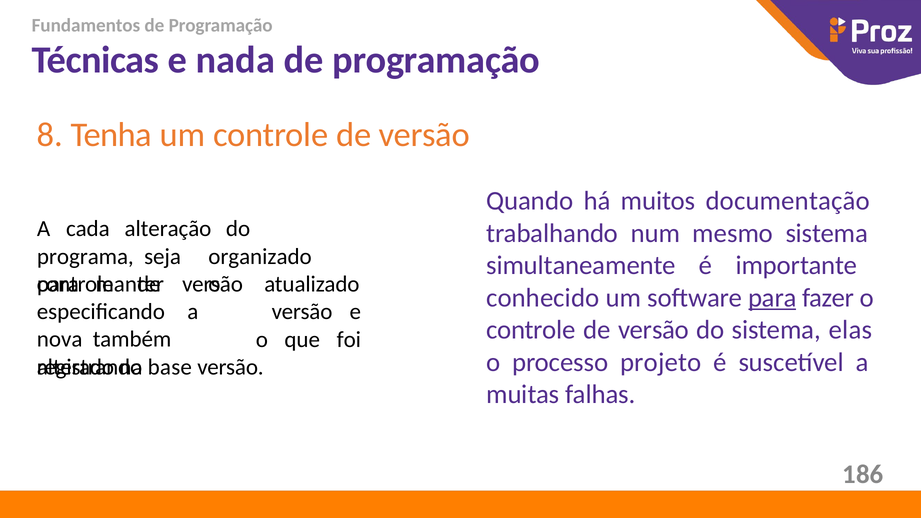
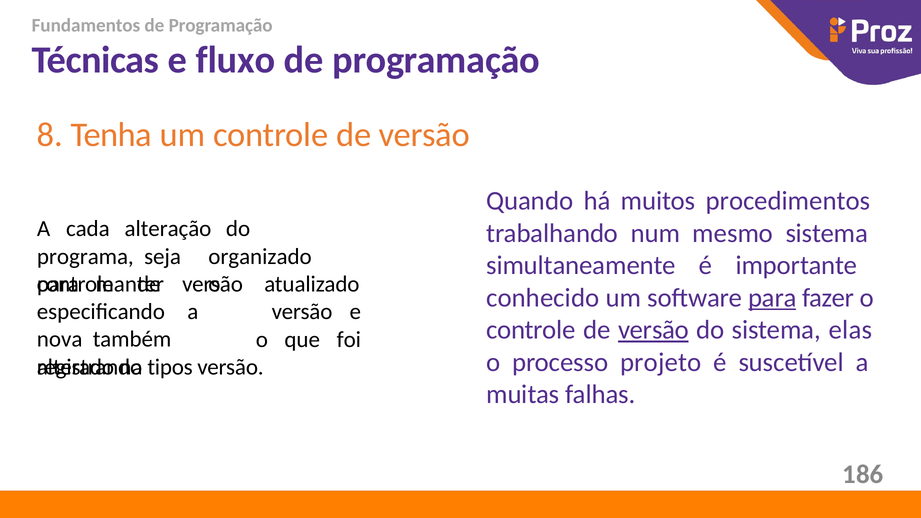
nada: nada -> fluxo
documentação: documentação -> procedimentos
versão at (654, 330) underline: none -> present
base: base -> tipos
